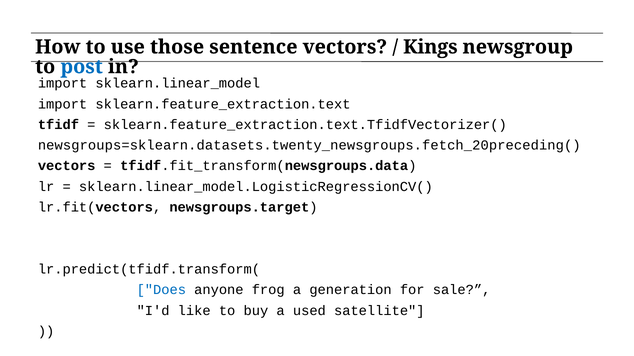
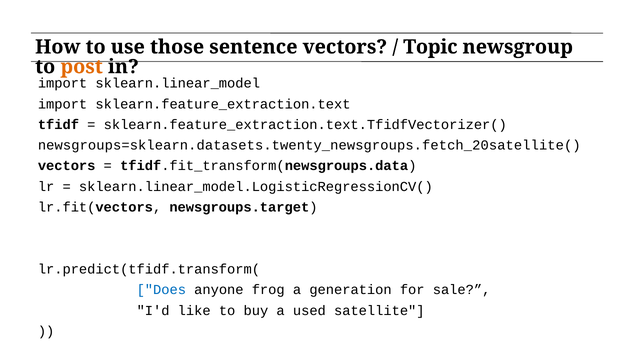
Kings: Kings -> Topic
post colour: blue -> orange
newsgroups=sklearn.datasets.twenty_newsgroups.fetch_20preceding(: newsgroups=sklearn.datasets.twenty_newsgroups.fetch_20preceding( -> newsgroups=sklearn.datasets.twenty_newsgroups.fetch_20satellite(
